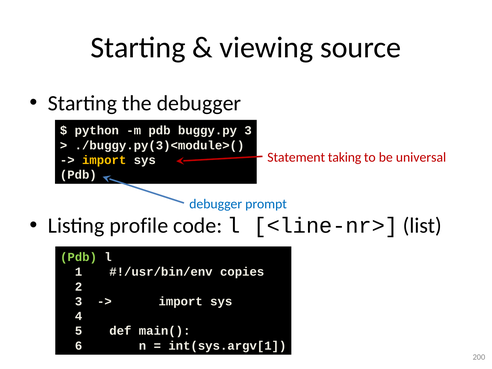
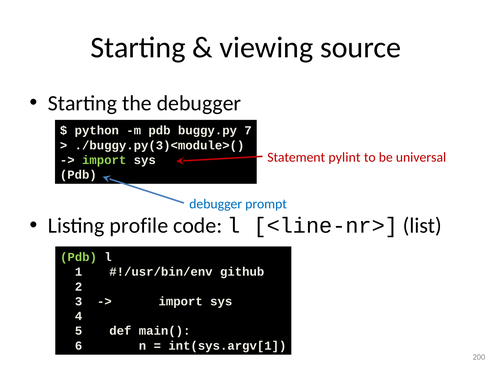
buggy.py 3: 3 -> 7
taking: taking -> pylint
import at (104, 160) colour: yellow -> light green
copies: copies -> github
